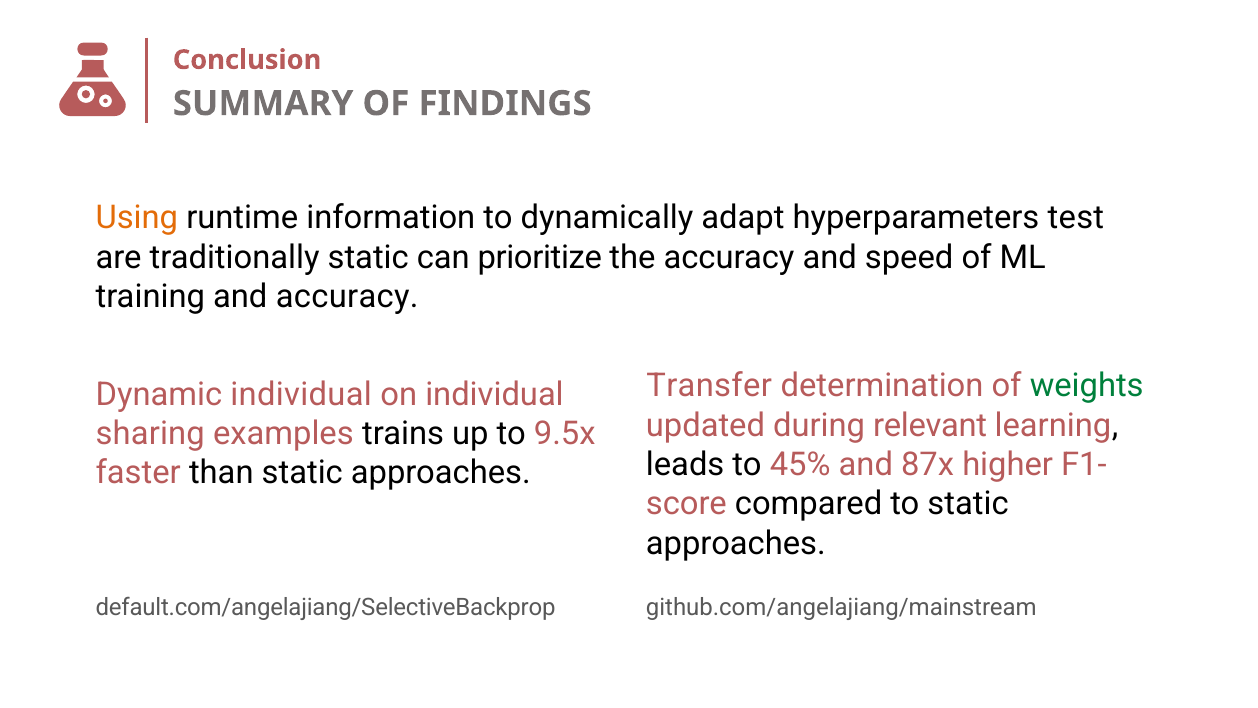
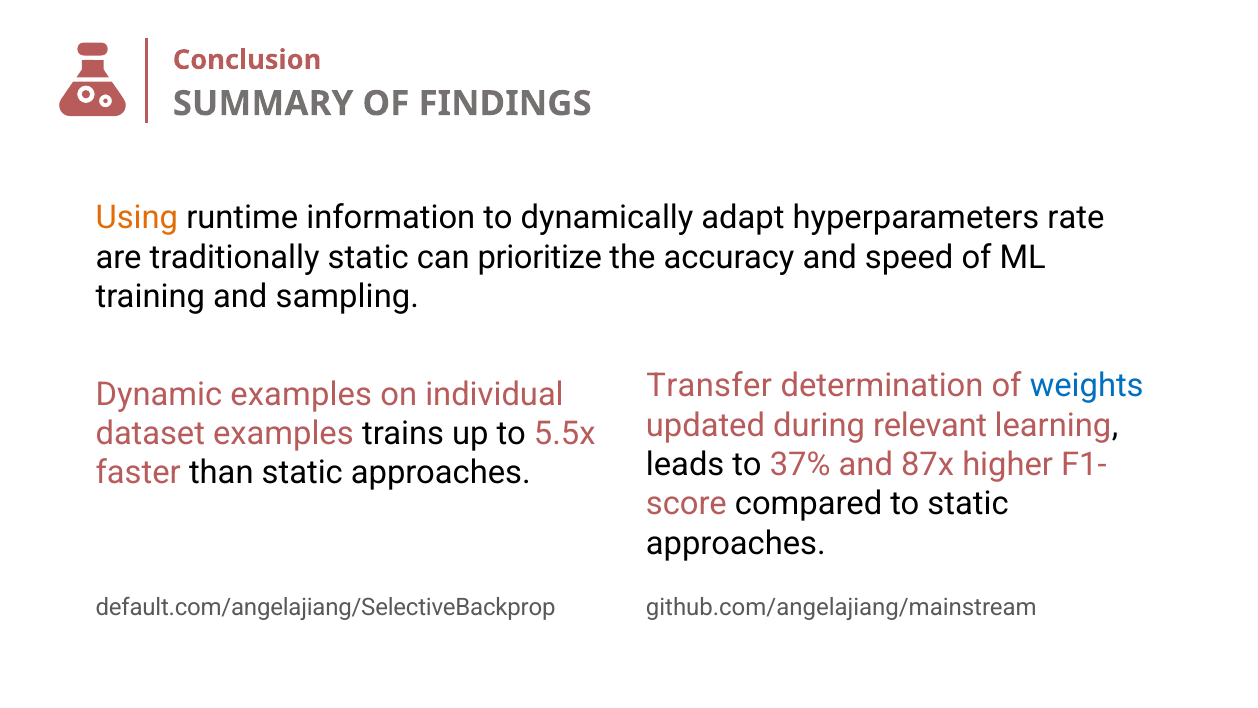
test: test -> rate
and accuracy: accuracy -> sampling
weights colour: green -> blue
Dynamic individual: individual -> examples
sharing: sharing -> dataset
9.5x: 9.5x -> 5.5x
45%: 45% -> 37%
